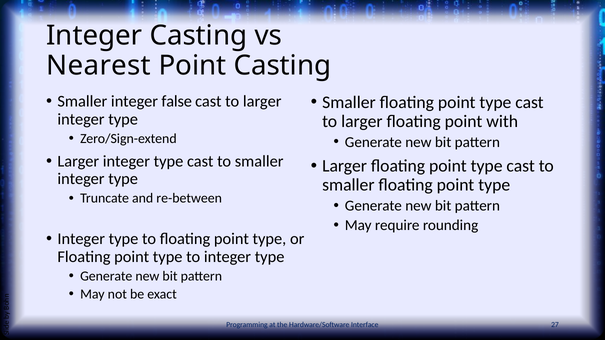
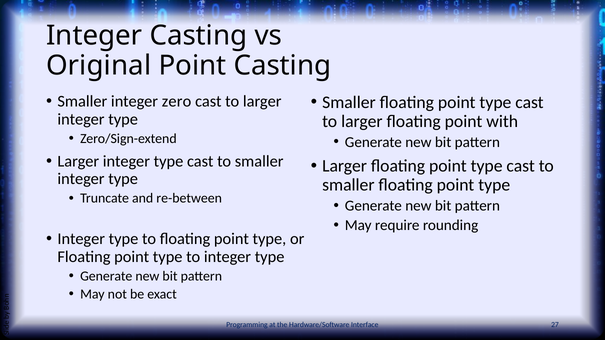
Nearest: Nearest -> Original
false: false -> zero
